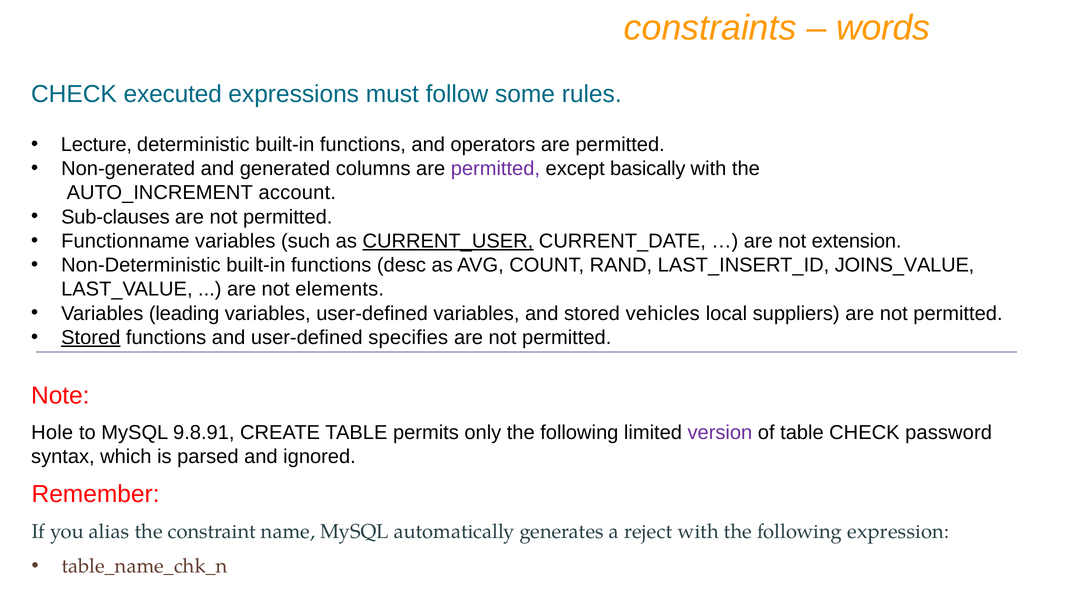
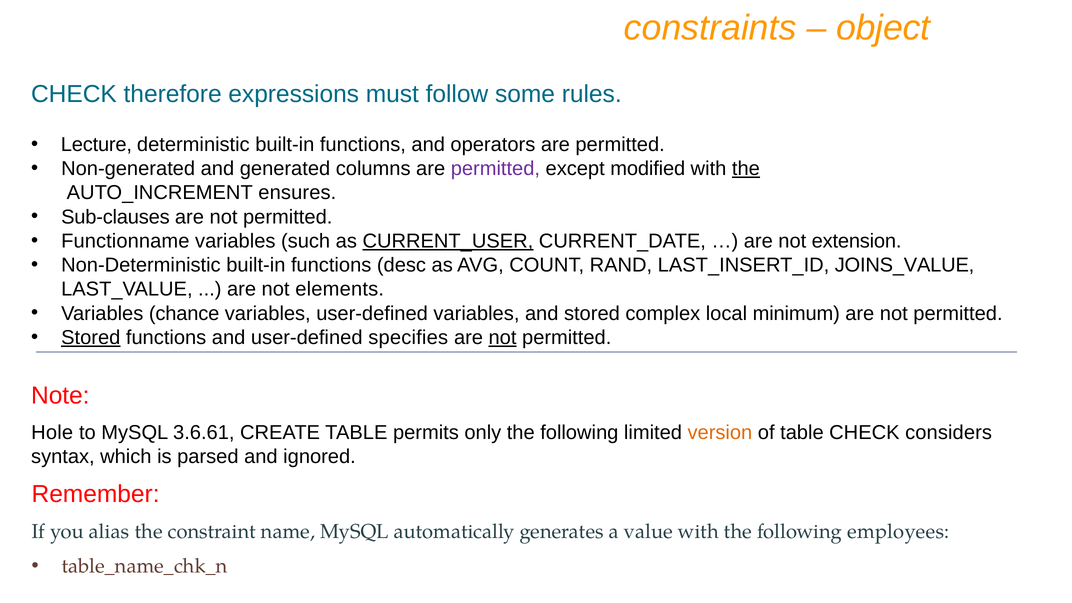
words: words -> object
executed: executed -> therefore
basically: basically -> modified
the at (746, 169) underline: none -> present
account: account -> ensures
leading: leading -> chance
vehicles: vehicles -> complex
suppliers: suppliers -> minimum
not at (503, 338) underline: none -> present
9.8.91: 9.8.91 -> 3.6.61
version colour: purple -> orange
password: password -> considers
reject: reject -> value
expression: expression -> employees
